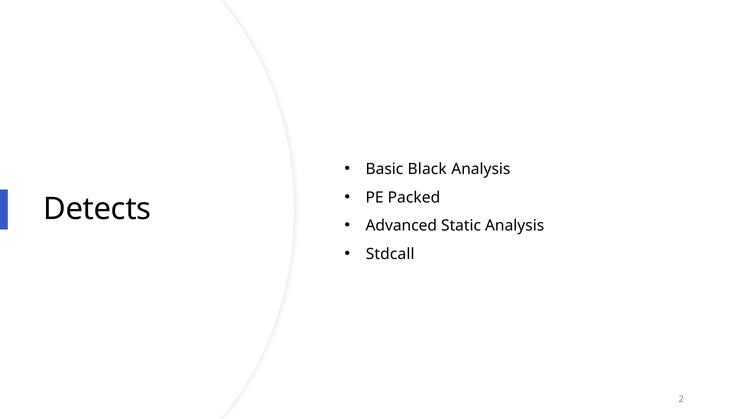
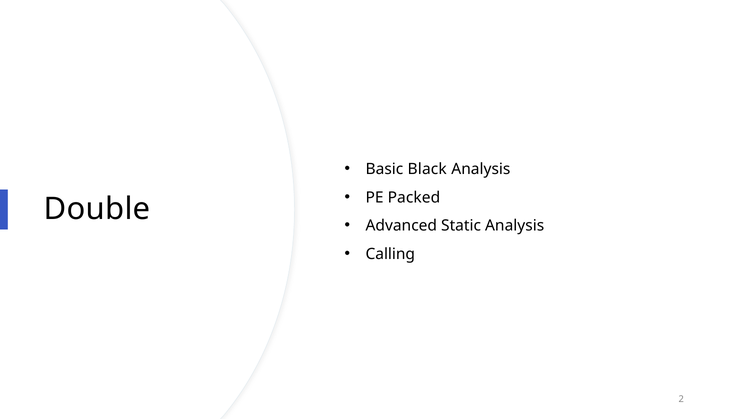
Detects: Detects -> Double
Stdcall: Stdcall -> Calling
